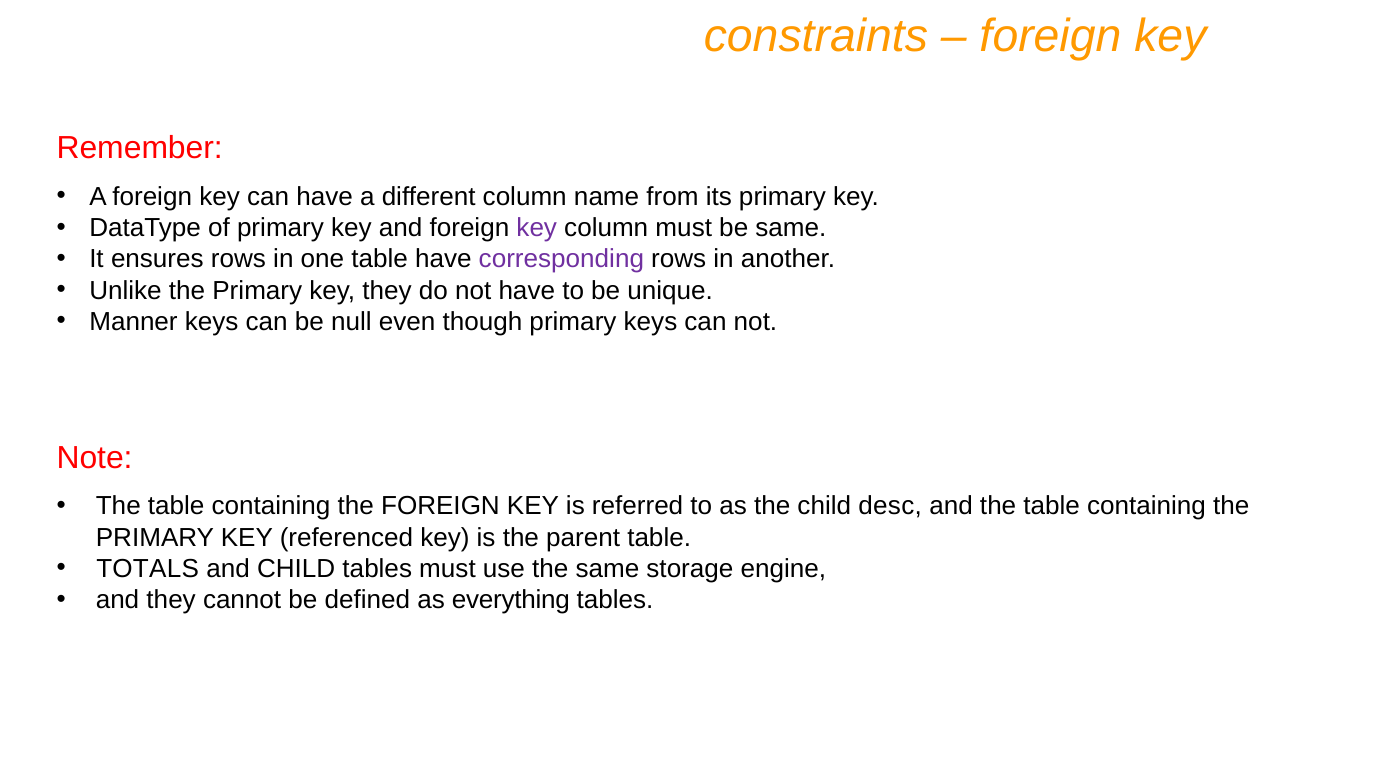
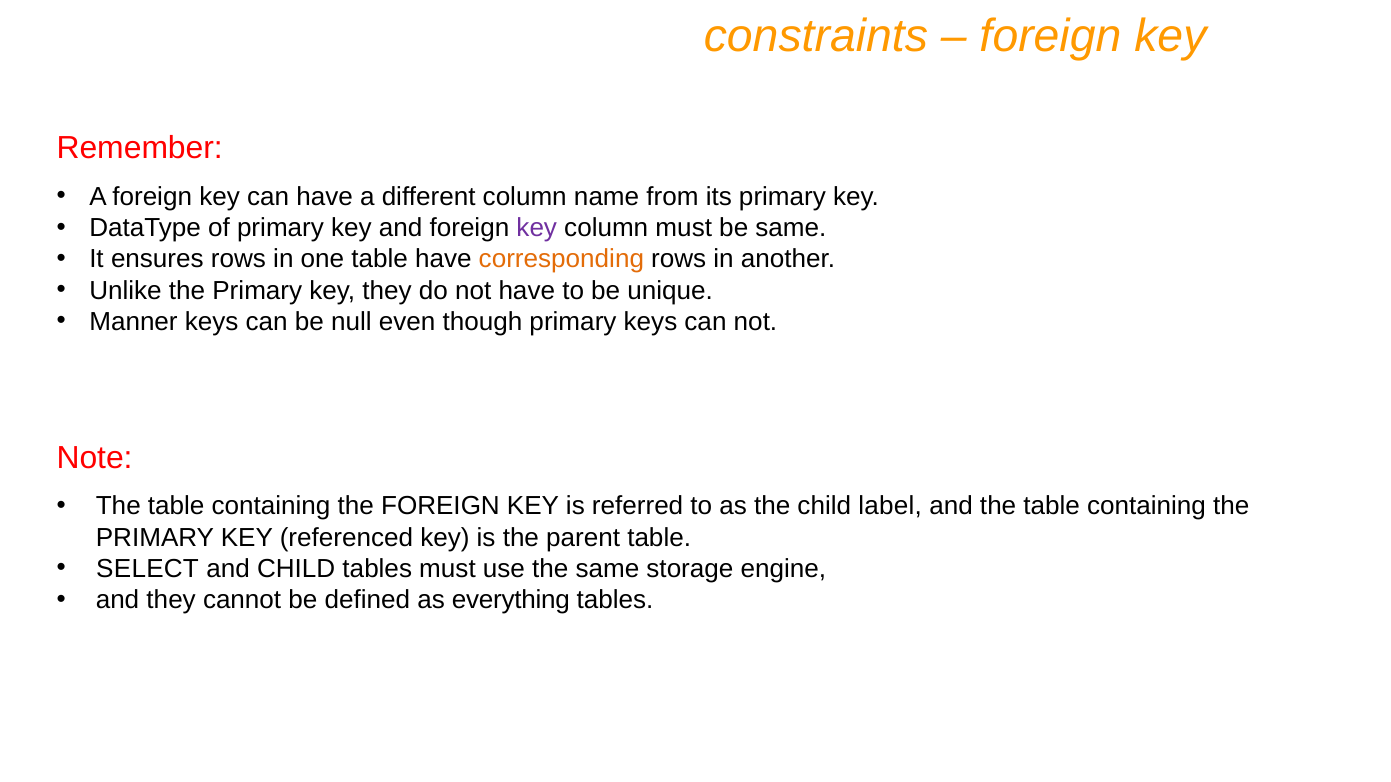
corresponding colour: purple -> orange
desc: desc -> label
TOTALS: TOTALS -> SELECT
